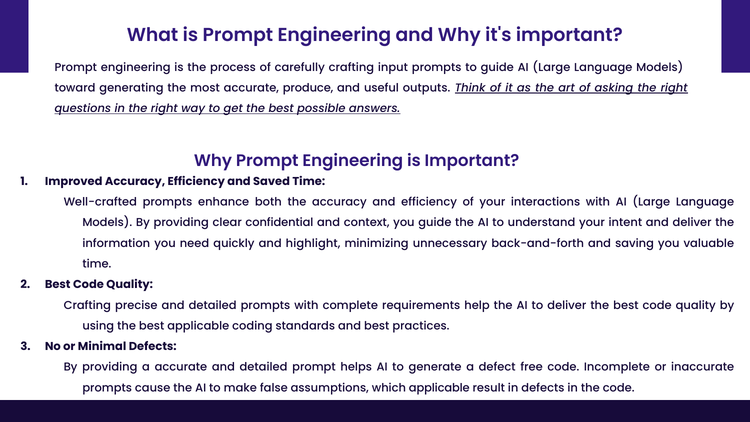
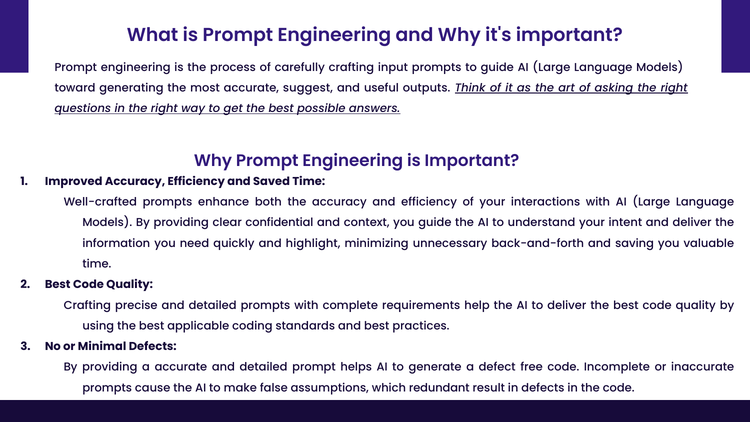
produce: produce -> suggest
which applicable: applicable -> redundant
